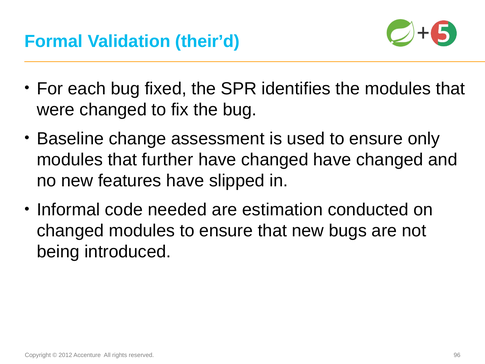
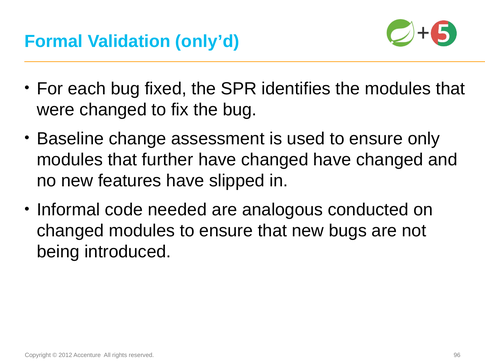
their’d: their’d -> only’d
estimation: estimation -> analogous
